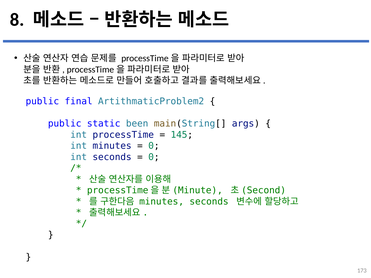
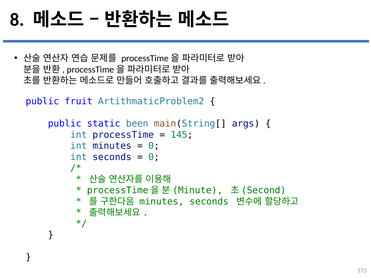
final: final -> fruit
